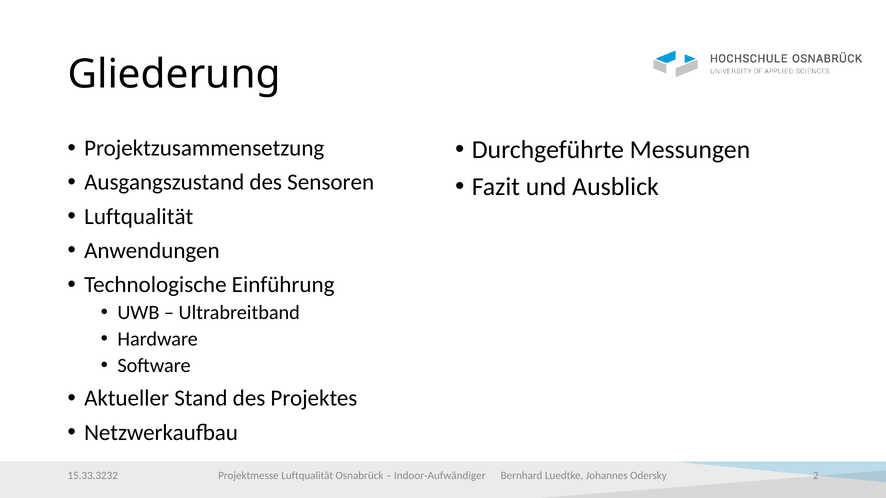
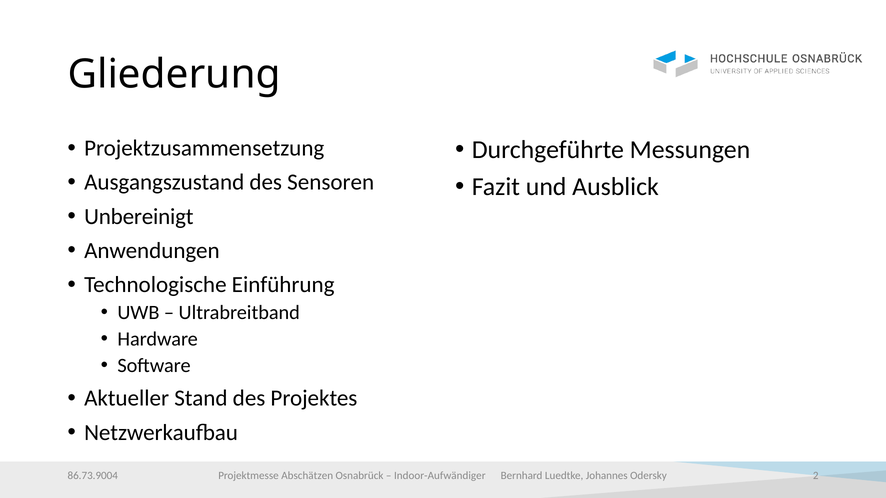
Luftqualität at (139, 217): Luftqualität -> Unbereinigt
Projektmesse Luftqualität: Luftqualität -> Abschätzen
15.33.3232: 15.33.3232 -> 86.73.9004
